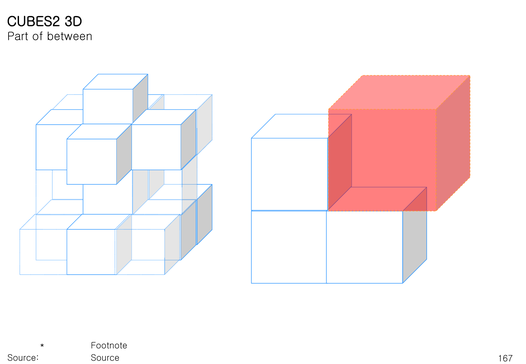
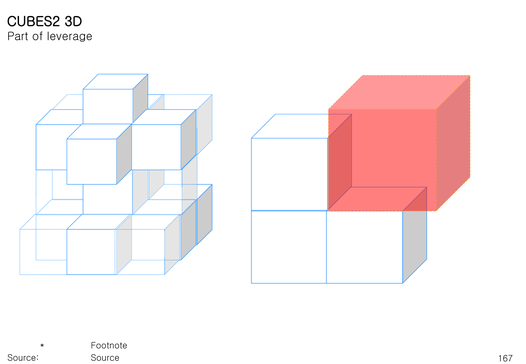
between: between -> leverage
